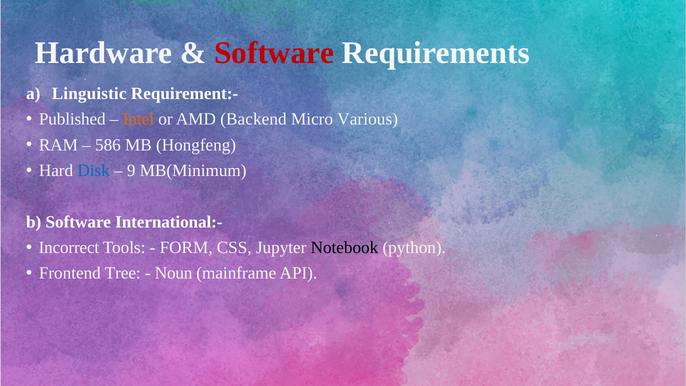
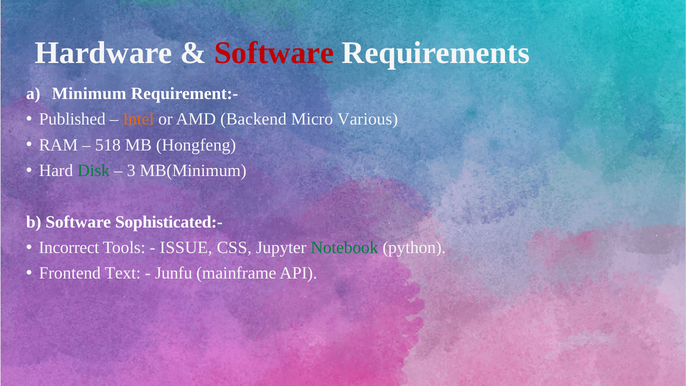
Linguistic: Linguistic -> Minimum
586: 586 -> 518
Disk colour: blue -> green
9: 9 -> 3
International:-: International:- -> Sophisticated:-
FORM: FORM -> ISSUE
Notebook colour: black -> green
Tree: Tree -> Text
Noun: Noun -> Junfu
